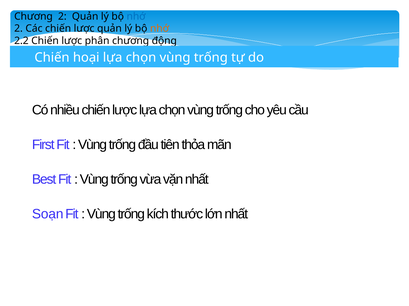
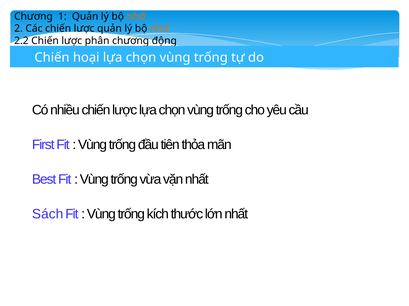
Chương 2: 2 -> 1
nhớ at (136, 16) colour: blue -> orange
Soạn: Soạn -> Sách
